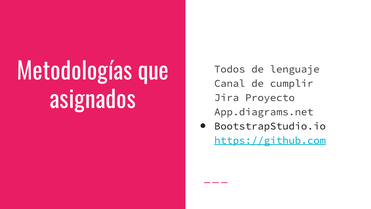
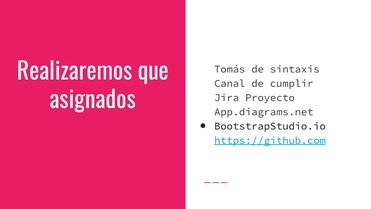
Metodologías: Metodologías -> Realizaremos
Todos: Todos -> Tomás
lenguaje: lenguaje -> sintaxis
